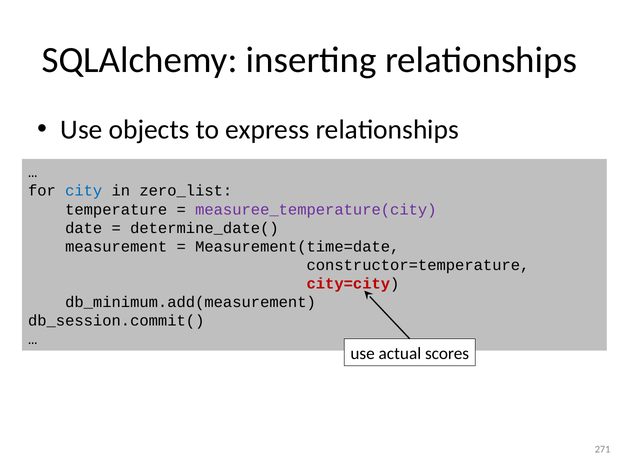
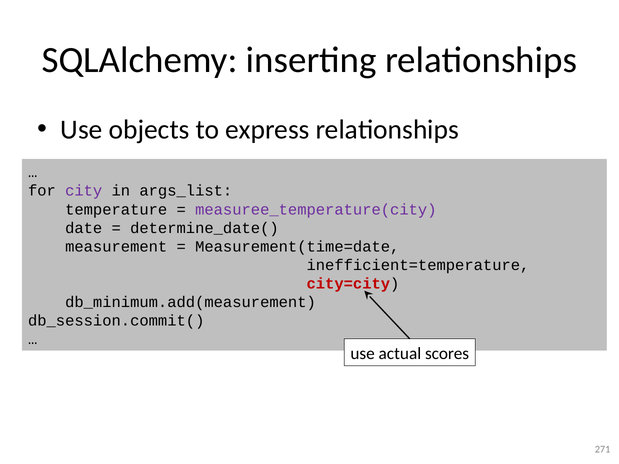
city colour: blue -> purple
zero_list: zero_list -> args_list
constructor=temperature: constructor=temperature -> inefficient=temperature
